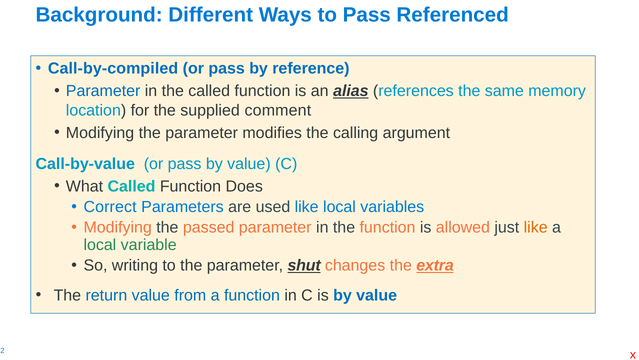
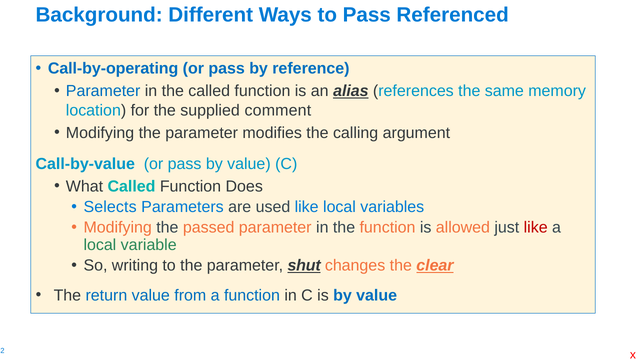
Call-by-compiled: Call-by-compiled -> Call-by-operating
Correct: Correct -> Selects
like at (536, 227) colour: orange -> red
extra: extra -> clear
